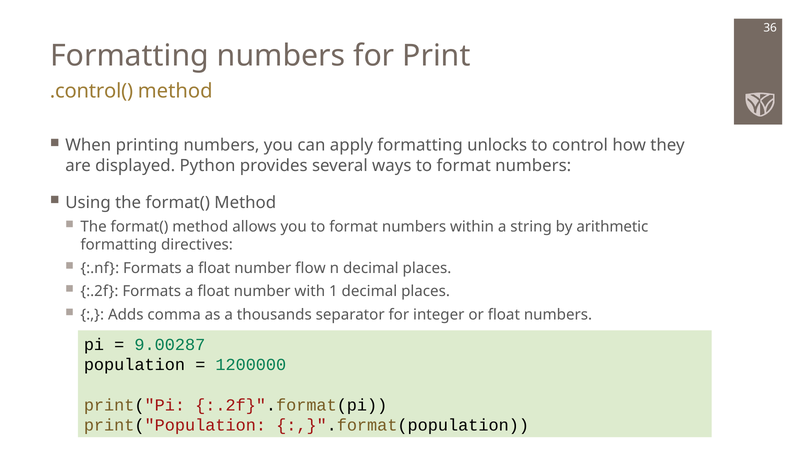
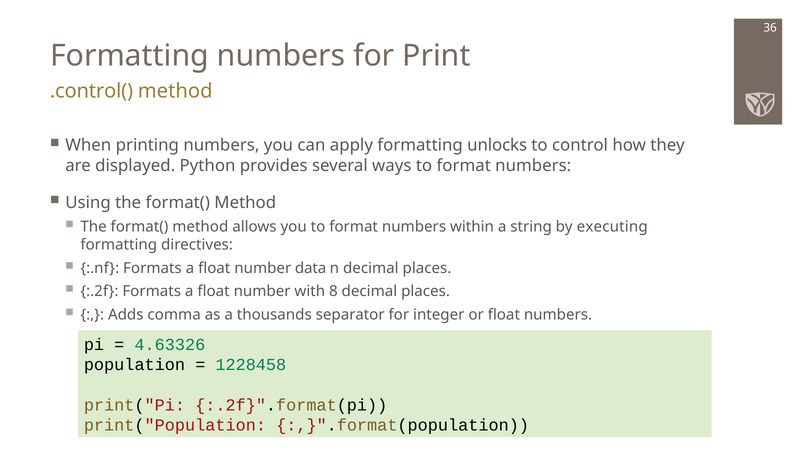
arithmetic: arithmetic -> executing
flow: flow -> data
1: 1 -> 8
9.00287: 9.00287 -> 4.63326
1200000: 1200000 -> 1228458
